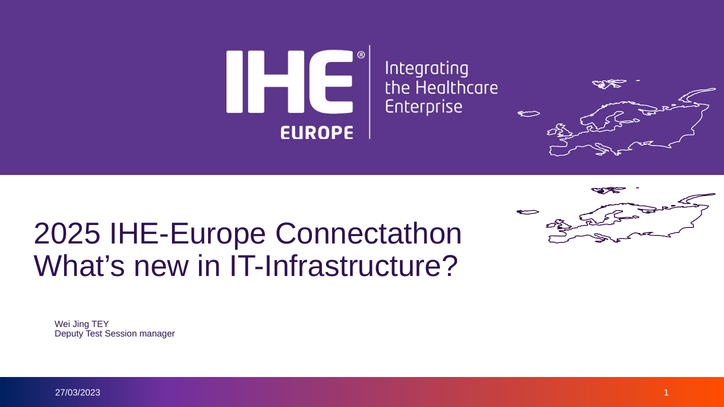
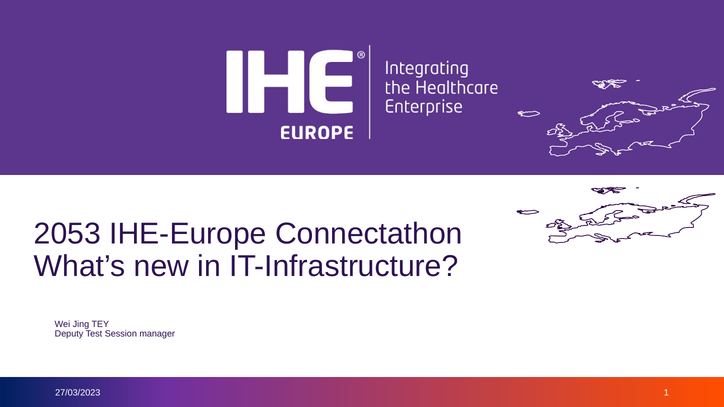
2025: 2025 -> 2053
